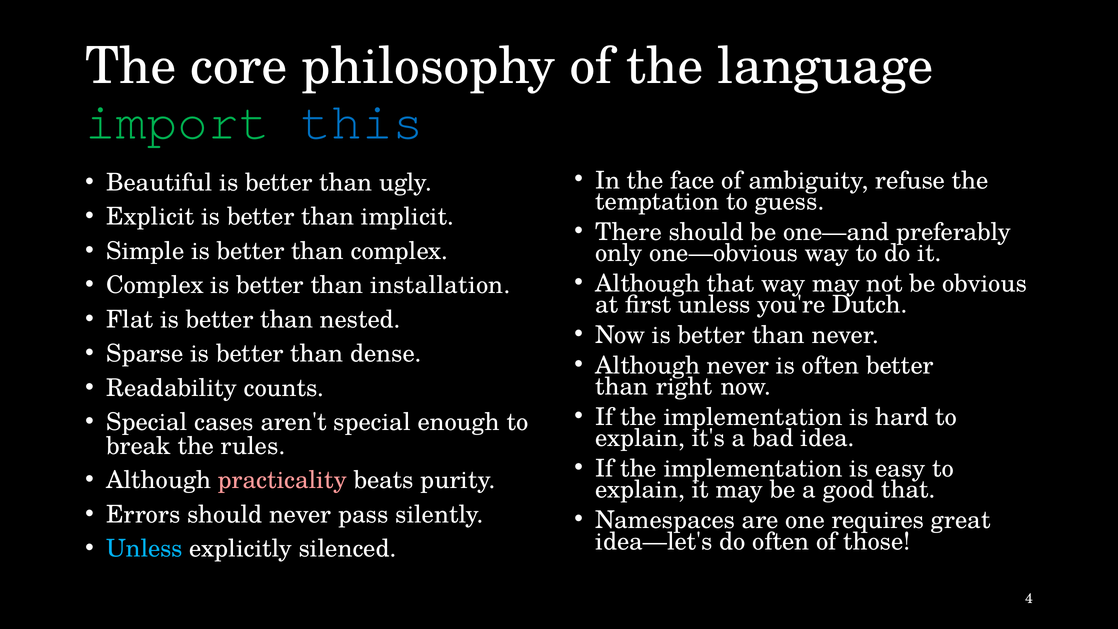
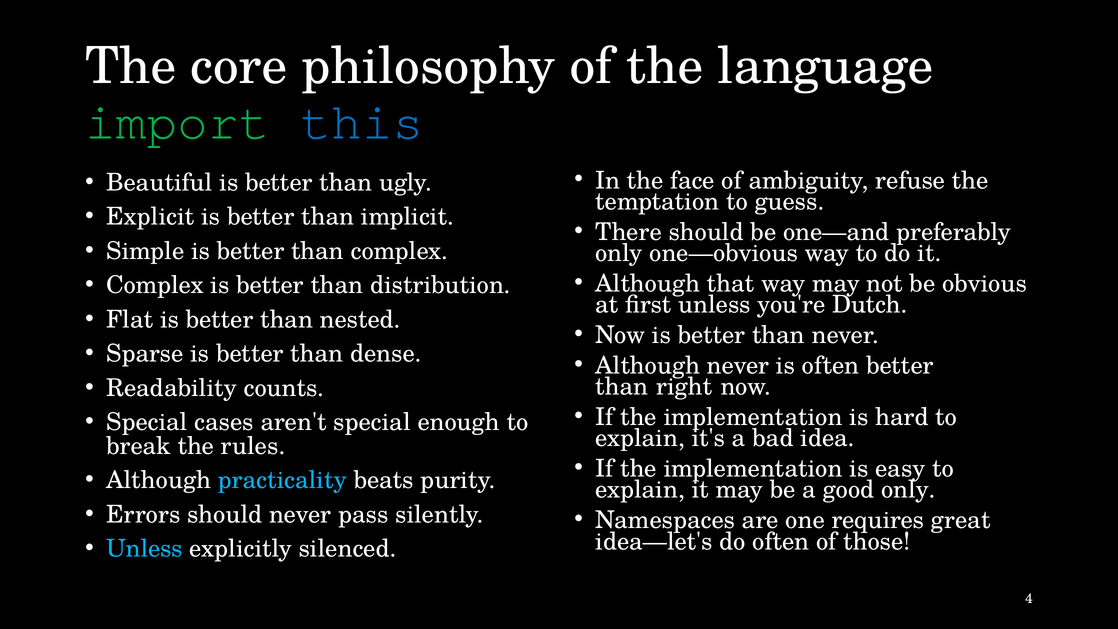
installation: installation -> distribution
practicality colour: pink -> light blue
good that: that -> only
